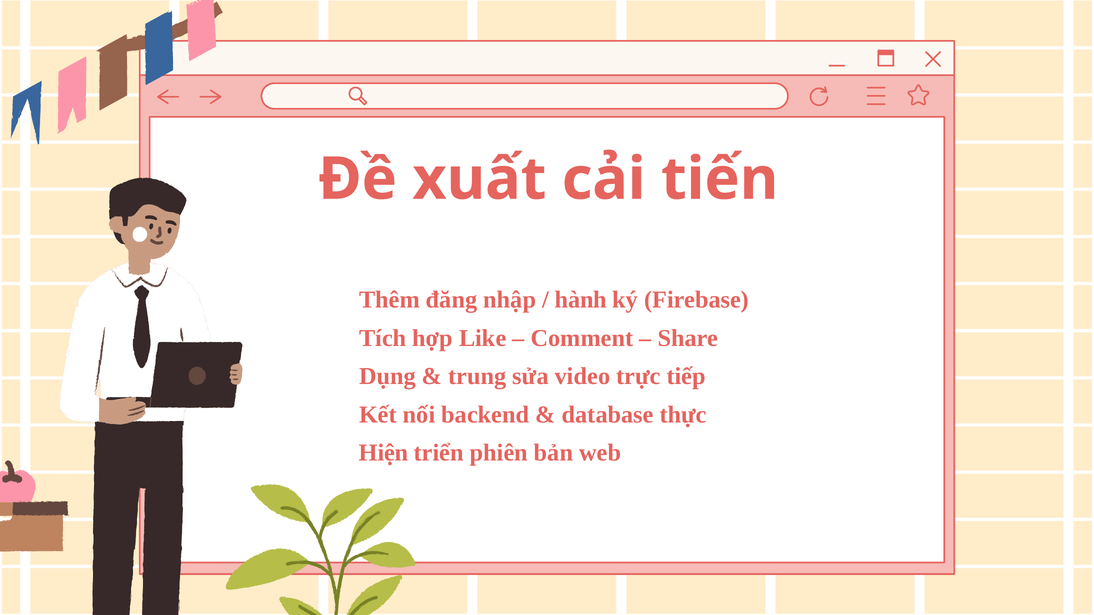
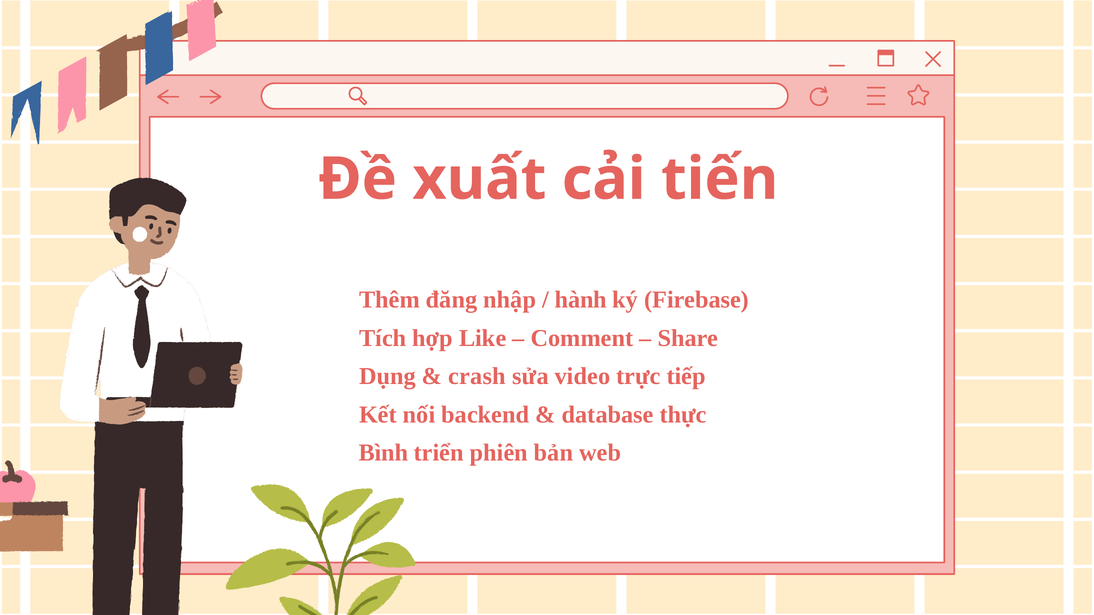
trung: trung -> crash
Hiện: Hiện -> Bình
